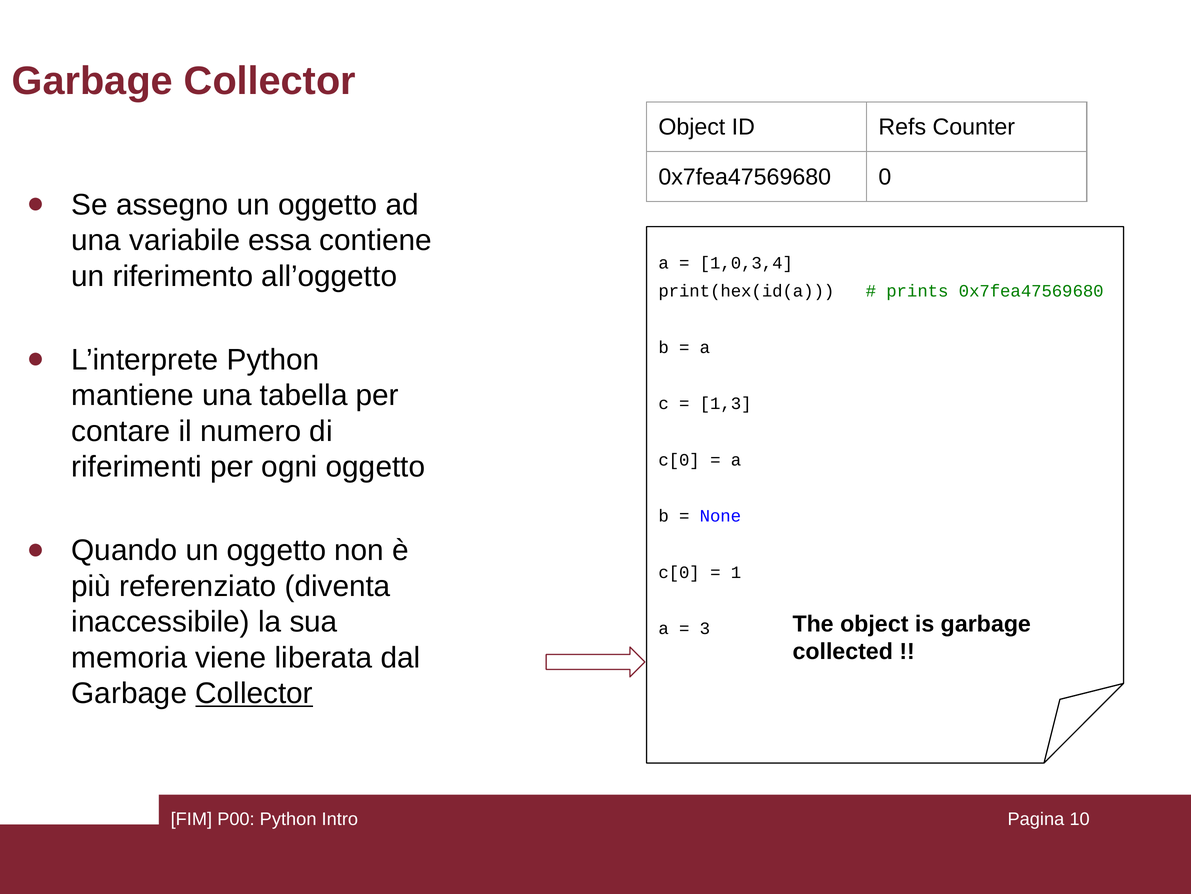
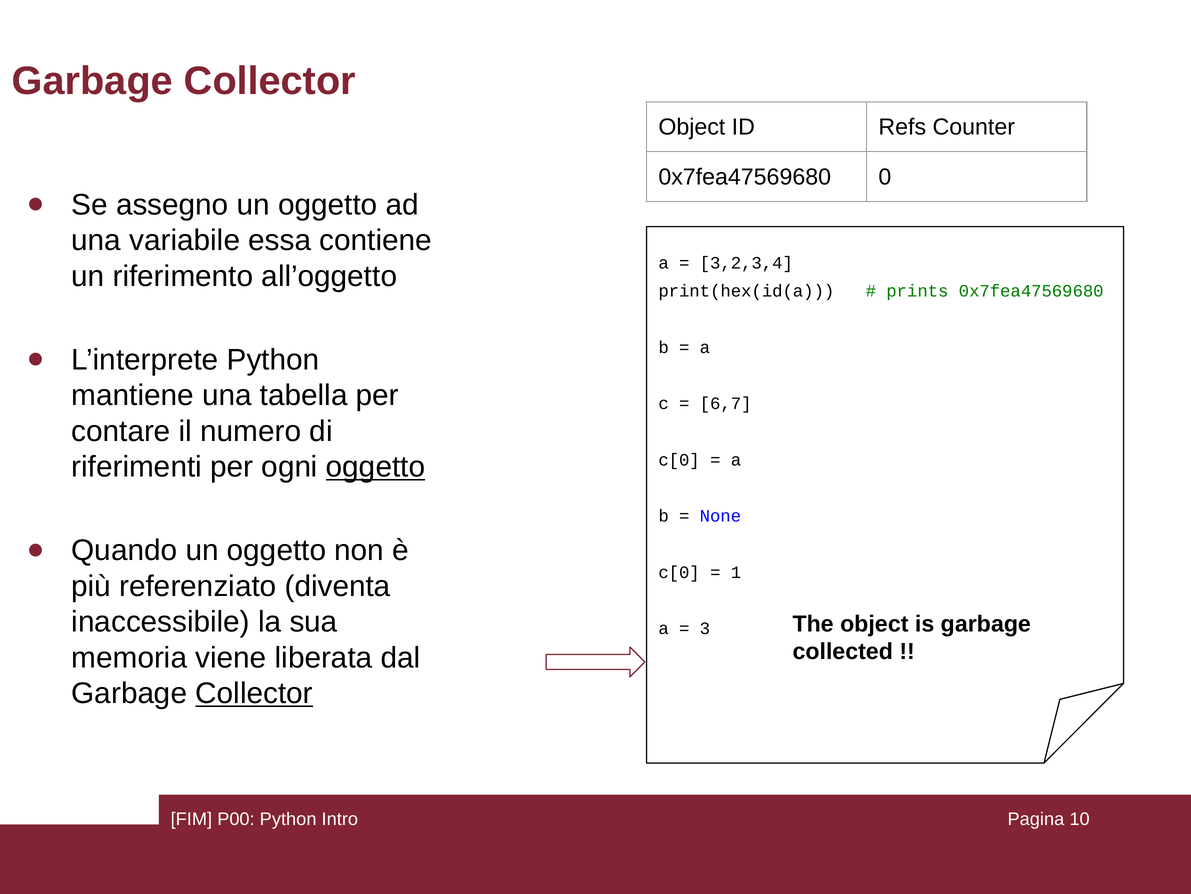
1,0,3,4: 1,0,3,4 -> 3,2,3,4
1,3: 1,3 -> 6,7
oggetto at (375, 467) underline: none -> present
